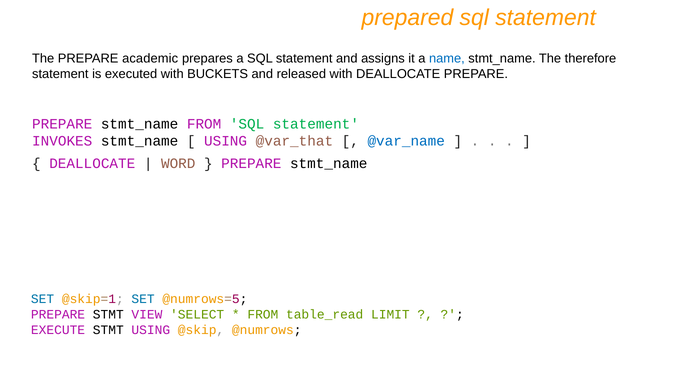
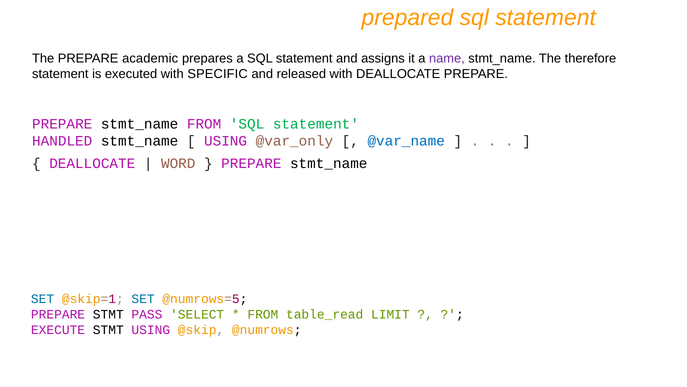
name colour: blue -> purple
BUCKETS: BUCKETS -> SPECIFIC
INVOKES: INVOKES -> HANDLED
@var_that: @var_that -> @var_only
VIEW: VIEW -> PASS
